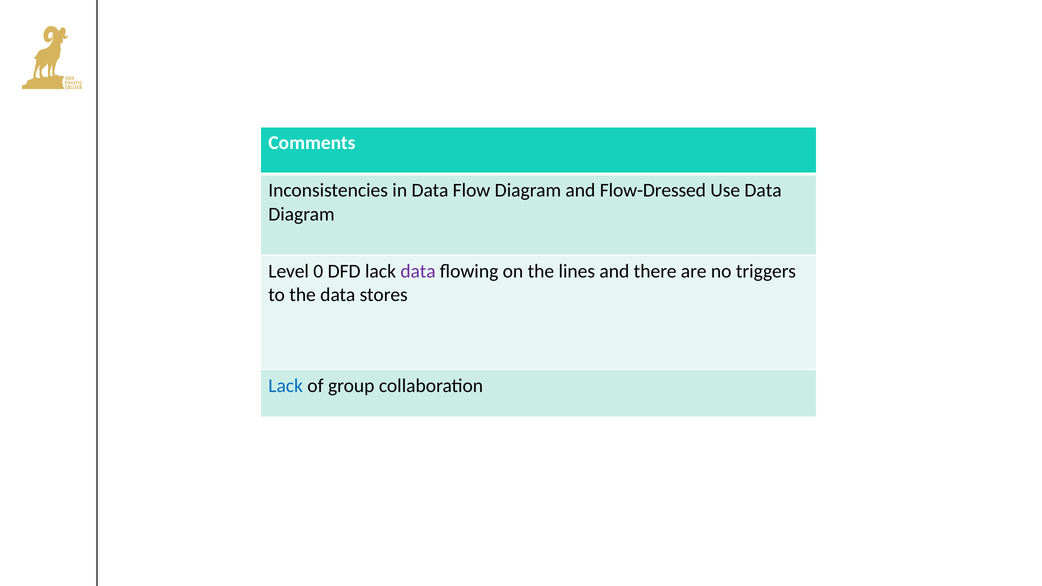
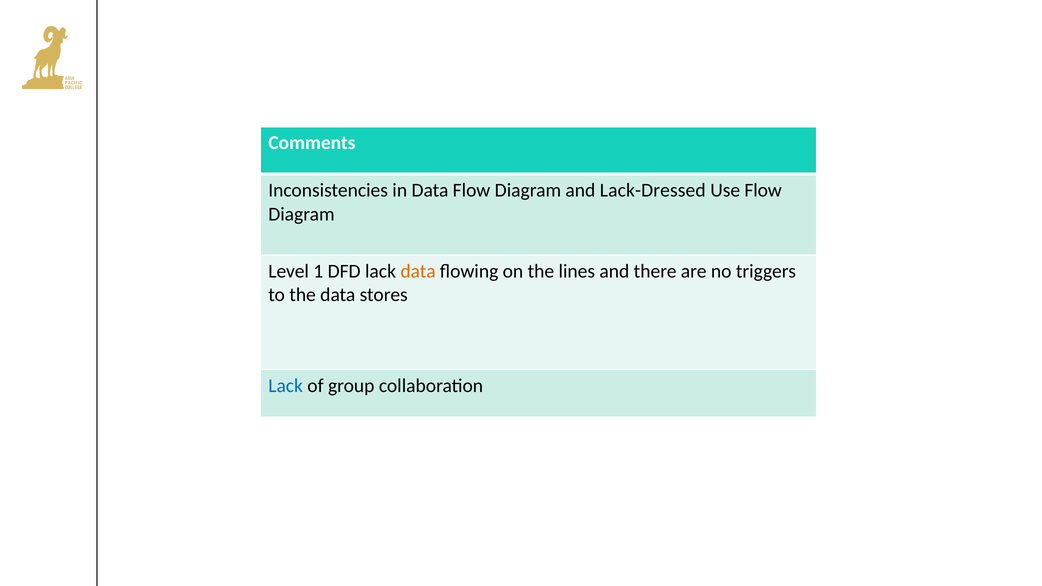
Flow-Dressed: Flow-Dressed -> Lack-Dressed
Use Data: Data -> Flow
0: 0 -> 1
data at (418, 271) colour: purple -> orange
